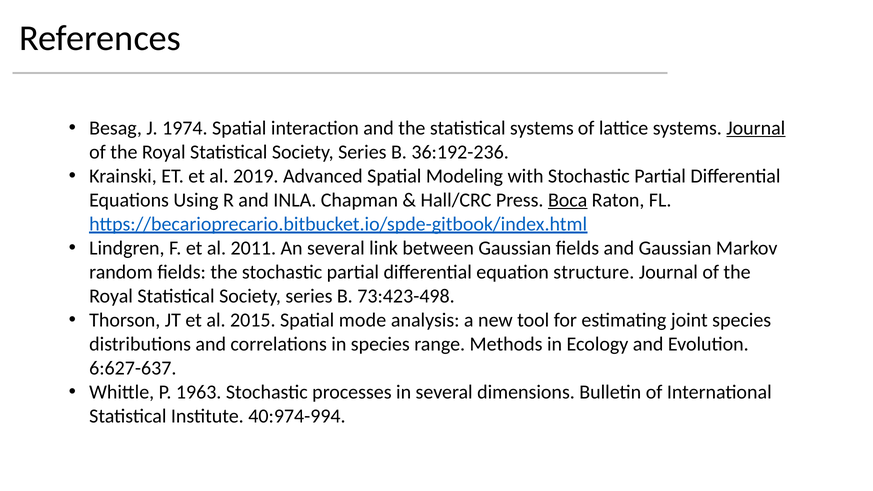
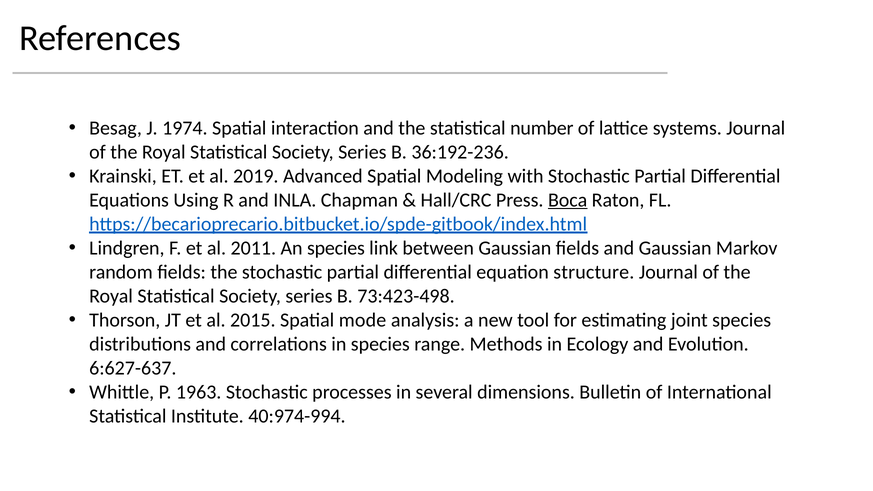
statistical systems: systems -> number
Journal at (756, 128) underline: present -> none
An several: several -> species
